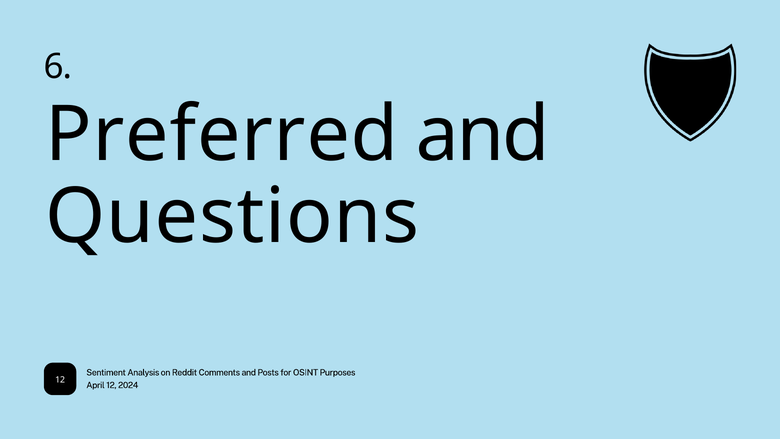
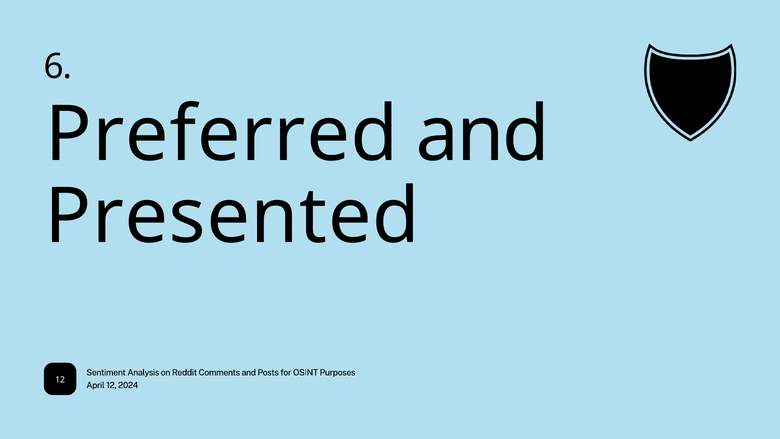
Questions: Questions -> Presented
